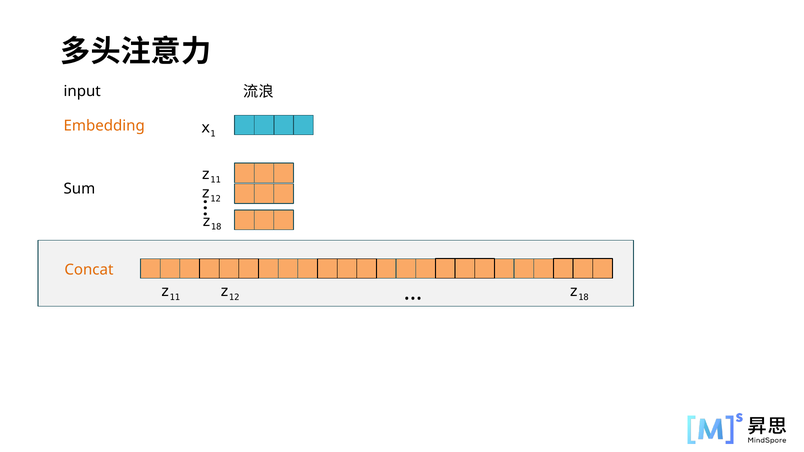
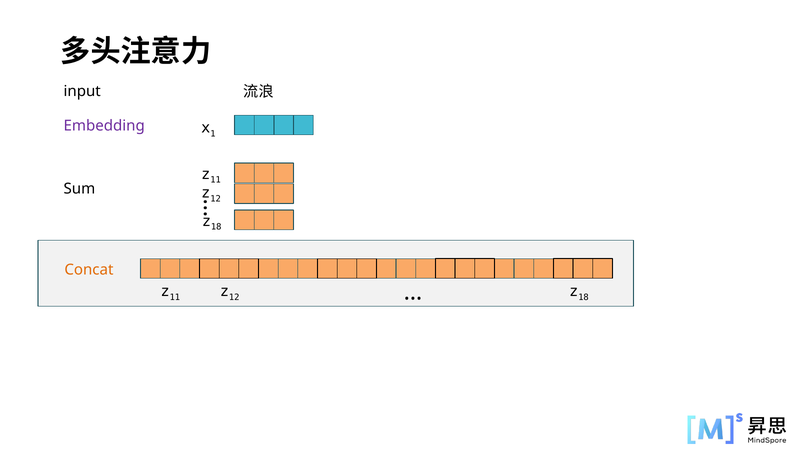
Embedding colour: orange -> purple
